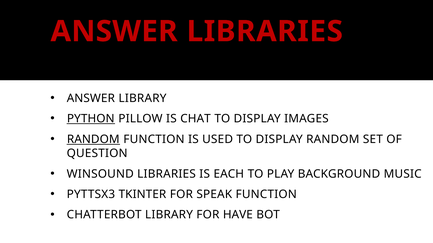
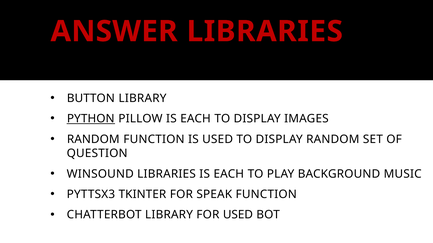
ANSWER at (91, 98): ANSWER -> BUTTON
PILLOW IS CHAT: CHAT -> EACH
RANDOM at (93, 140) underline: present -> none
FOR HAVE: HAVE -> USED
